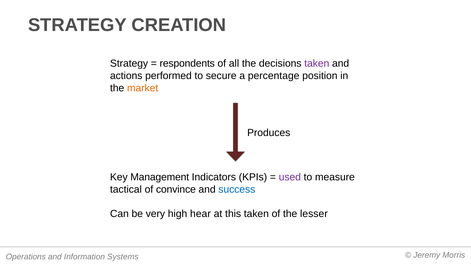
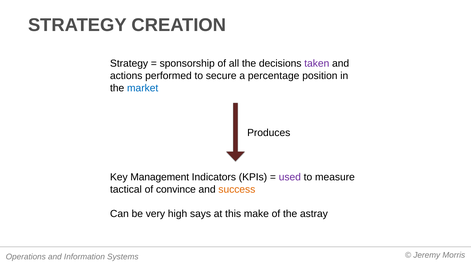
respondents: respondents -> sponsorship
market colour: orange -> blue
success colour: blue -> orange
hear: hear -> says
this taken: taken -> make
lesser: lesser -> astray
